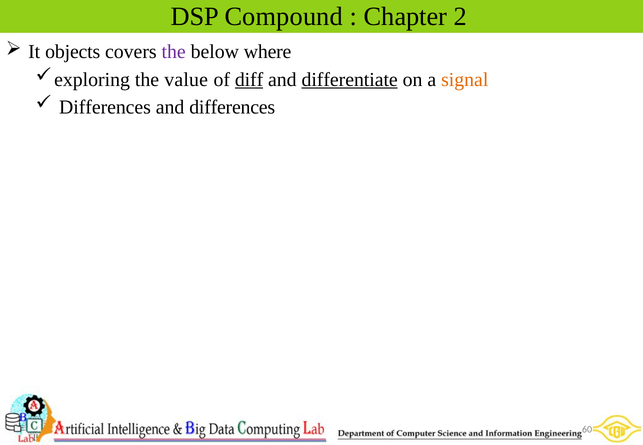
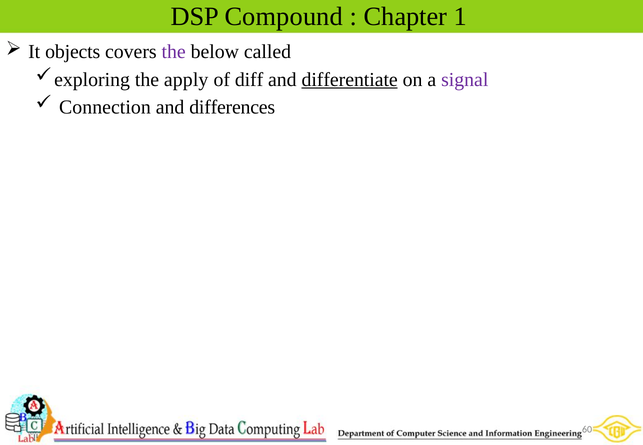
2: 2 -> 1
where: where -> called
value: value -> apply
diff underline: present -> none
signal colour: orange -> purple
Differences at (105, 107): Differences -> Connection
